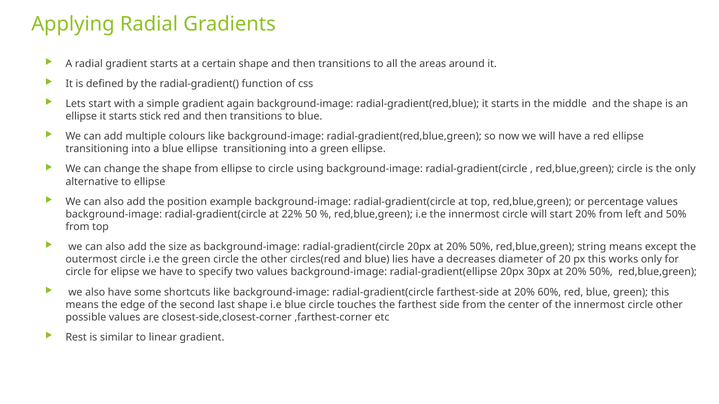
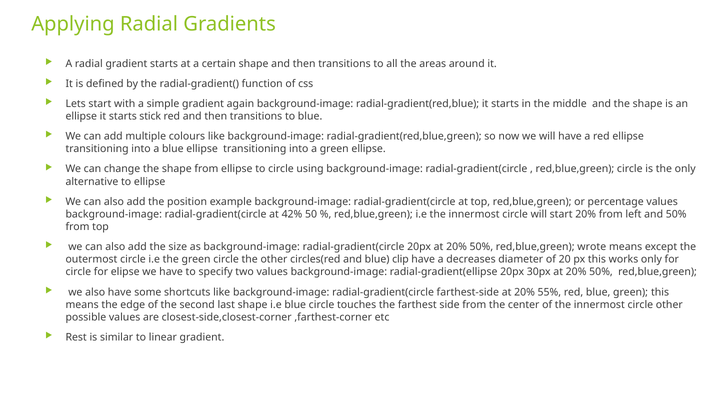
22%: 22% -> 42%
string: string -> wrote
lies: lies -> clip
60%: 60% -> 55%
